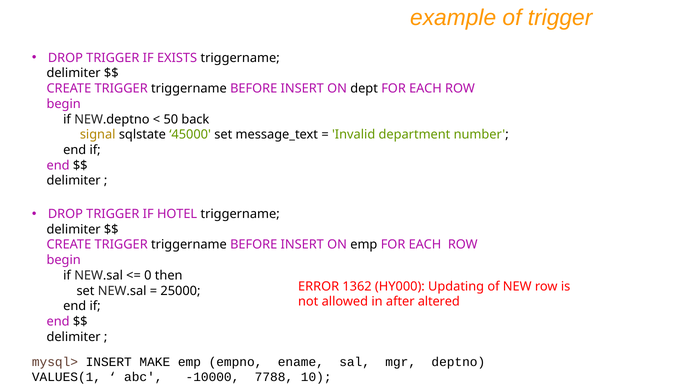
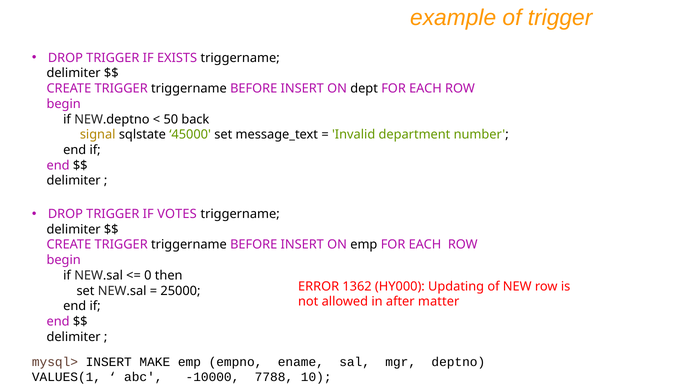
HOTEL: HOTEL -> VOTES
altered: altered -> matter
